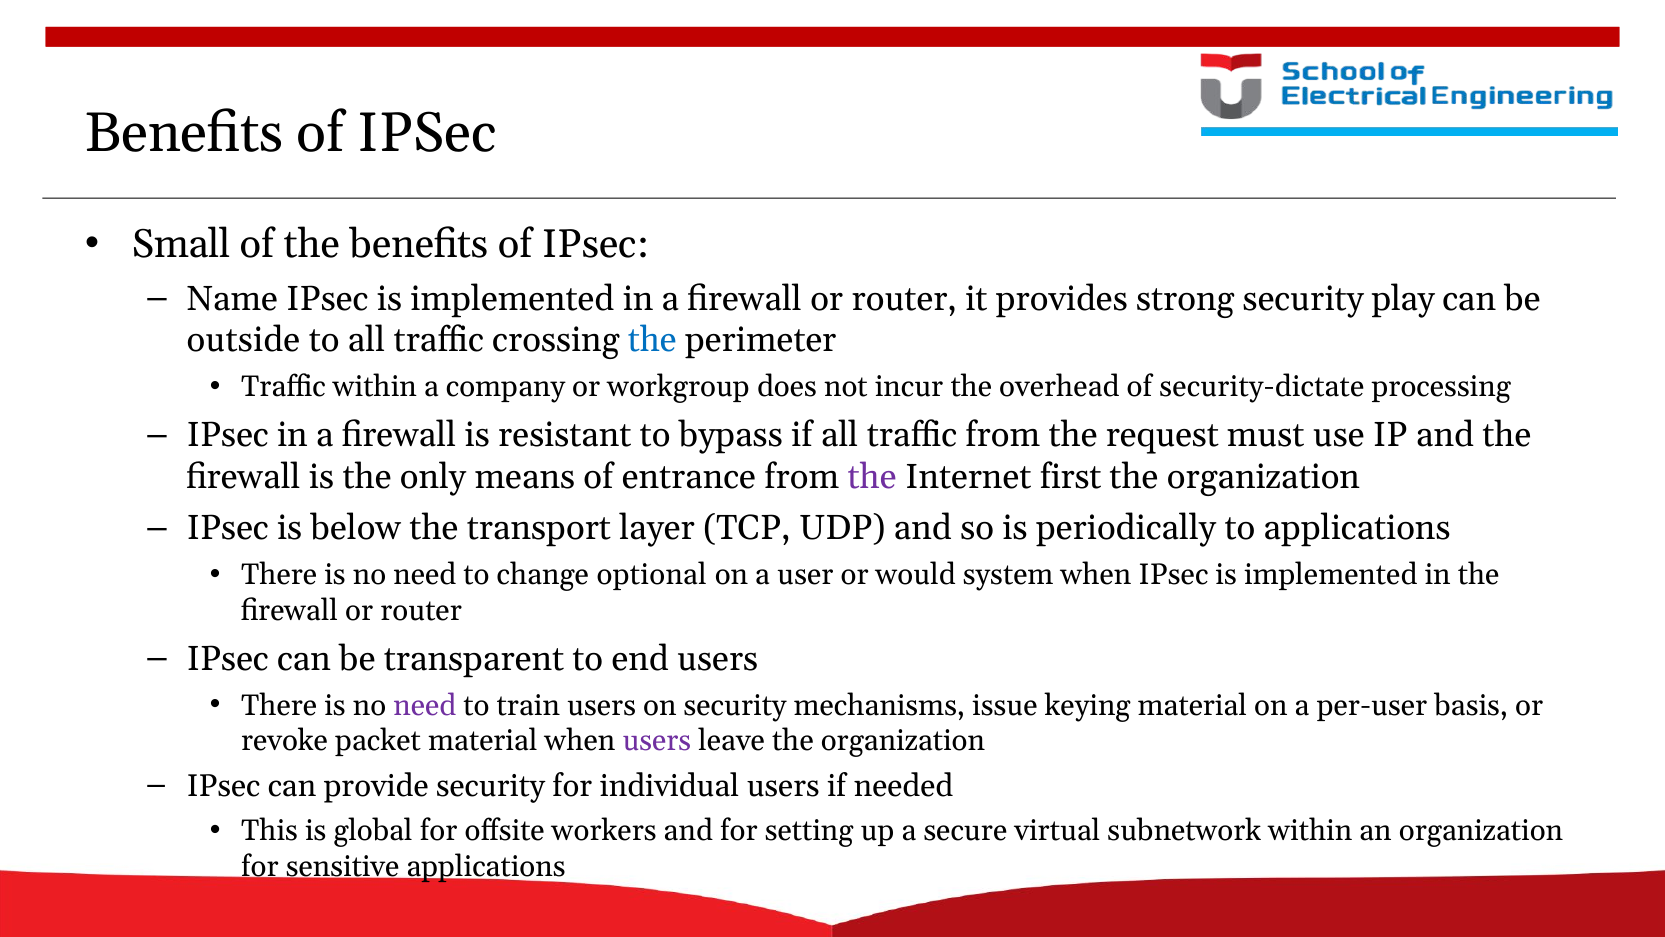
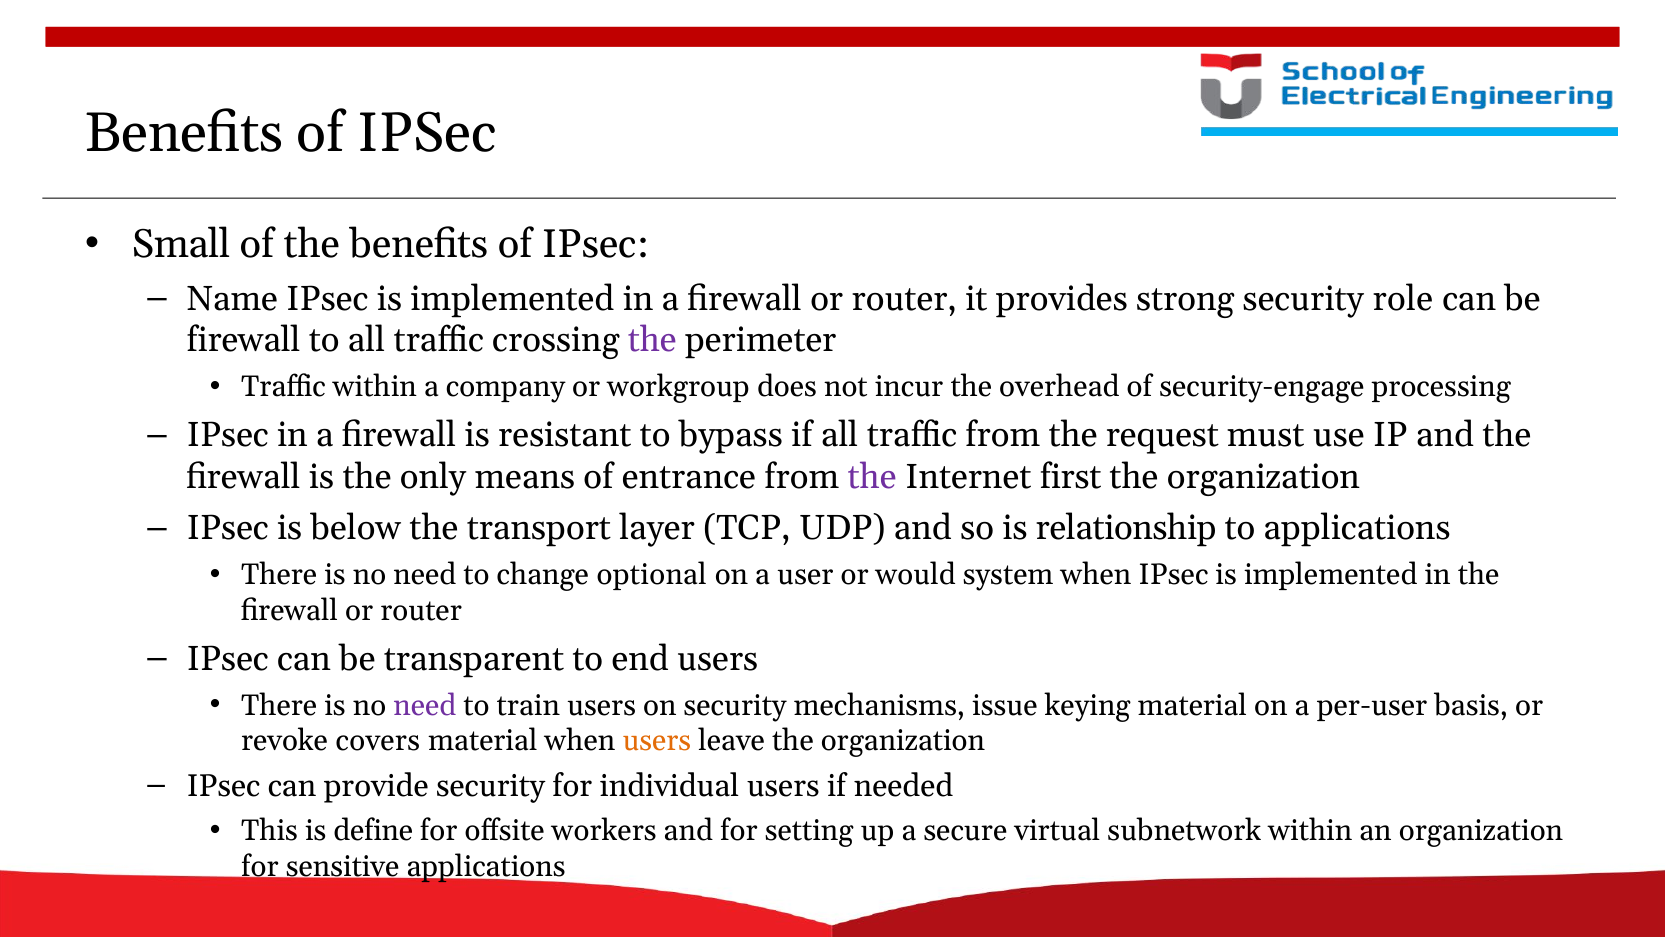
play: play -> role
outside at (243, 340): outside -> firewall
the at (652, 340) colour: blue -> purple
security-dictate: security-dictate -> security-engage
periodically: periodically -> relationship
packet: packet -> covers
users at (657, 740) colour: purple -> orange
global: global -> define
